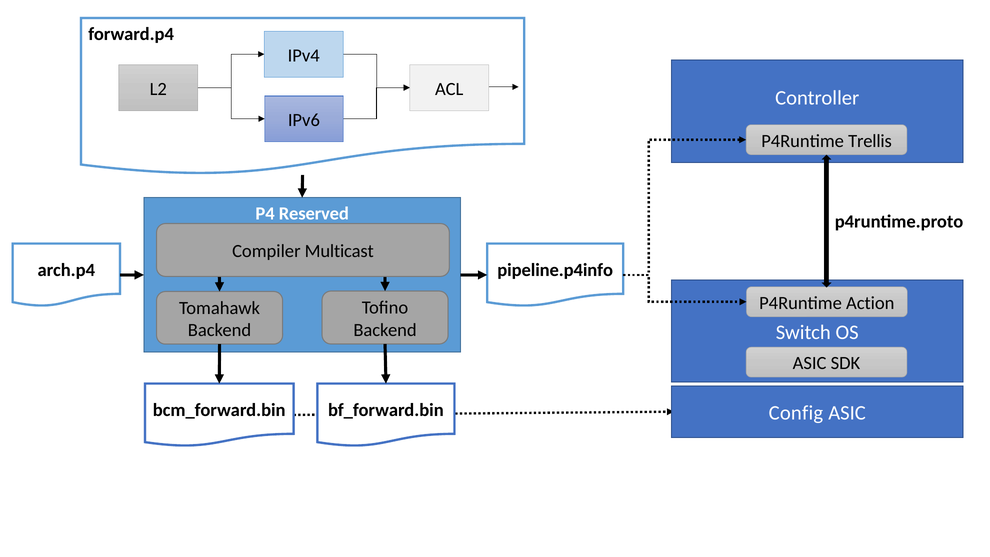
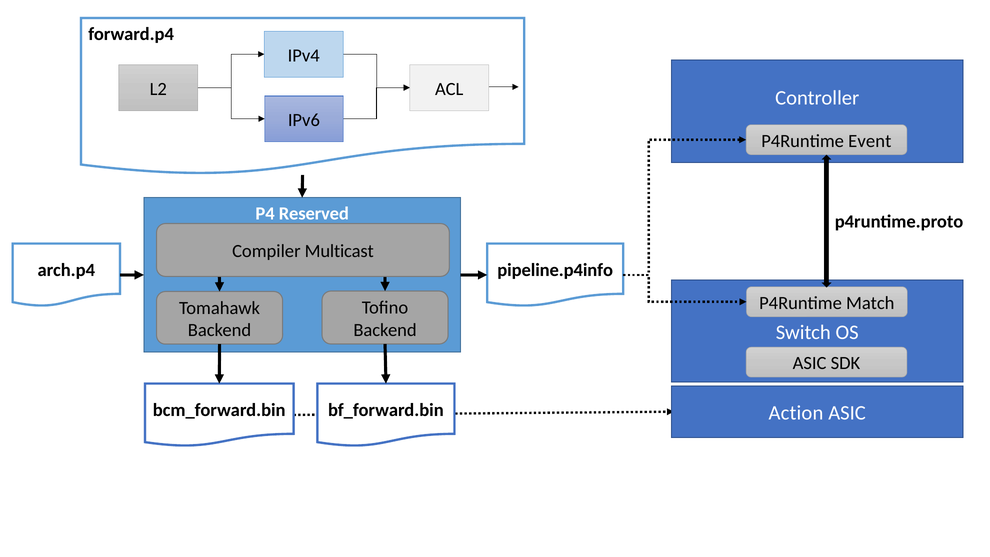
Trellis: Trellis -> Event
Action: Action -> Match
Config: Config -> Action
